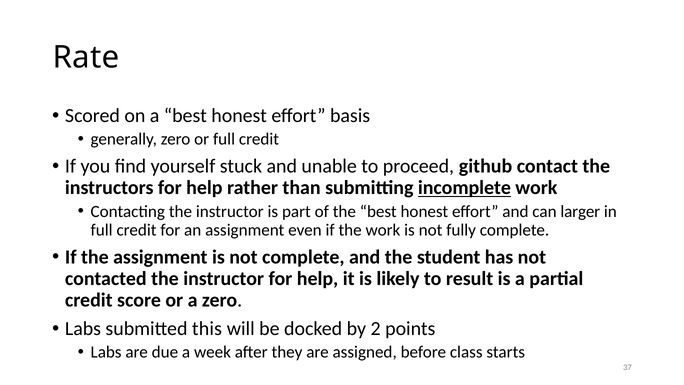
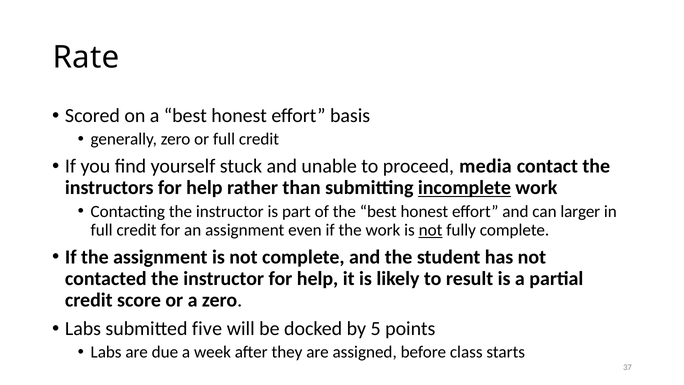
github: github -> media
not at (431, 230) underline: none -> present
this: this -> five
2: 2 -> 5
